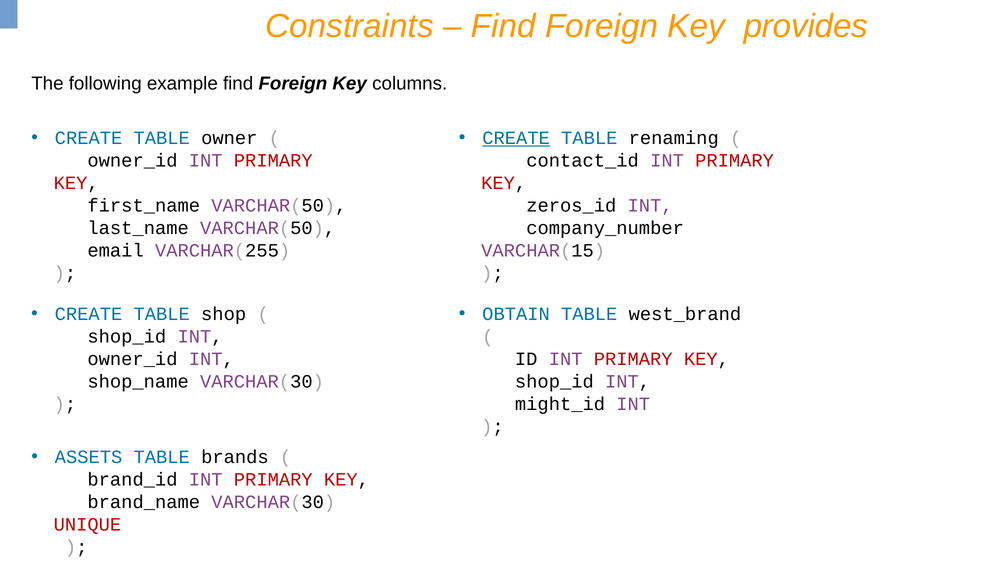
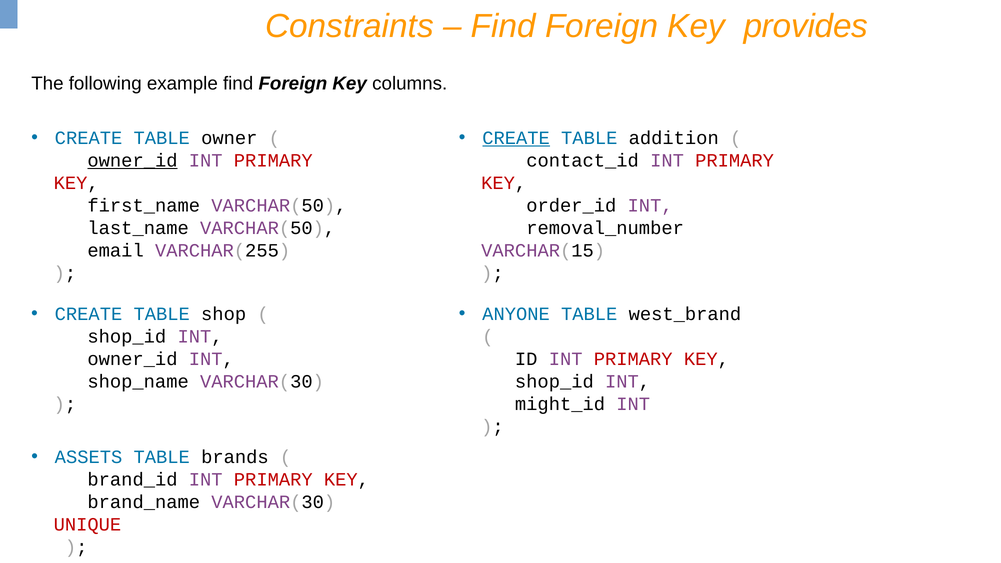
renaming: renaming -> addition
owner_id at (133, 160) underline: none -> present
zeros_id: zeros_id -> order_id
company_number: company_number -> removal_number
OBTAIN: OBTAIN -> ANYONE
